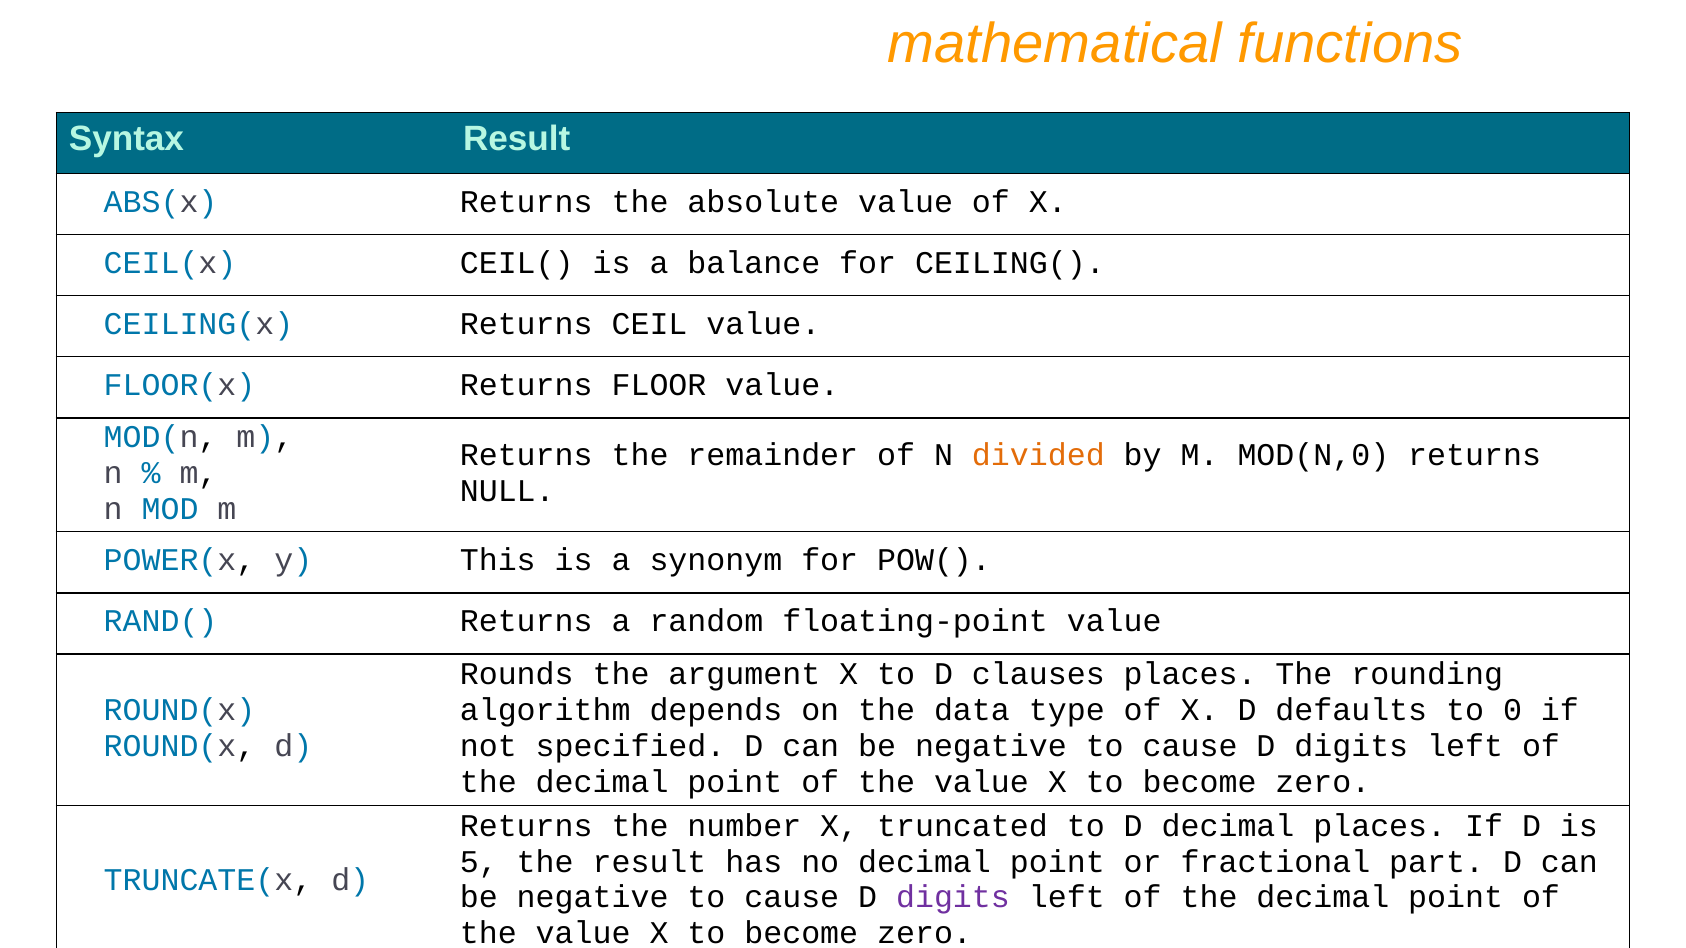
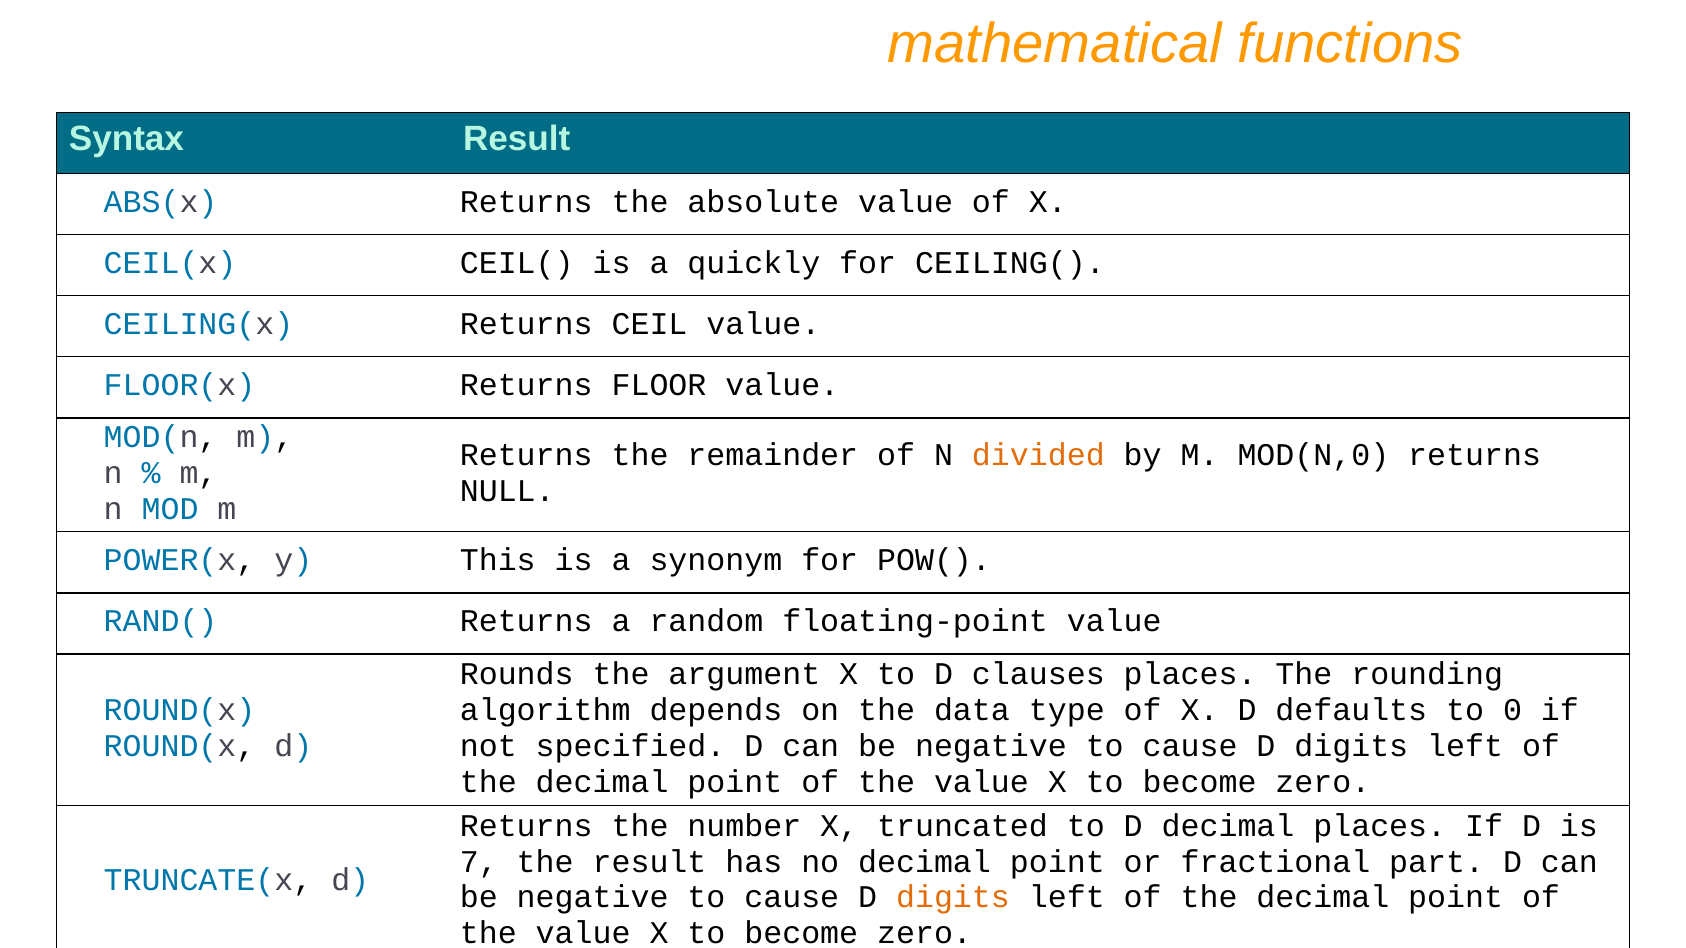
balance: balance -> quickly
5: 5 -> 7
digits at (953, 898) colour: purple -> orange
